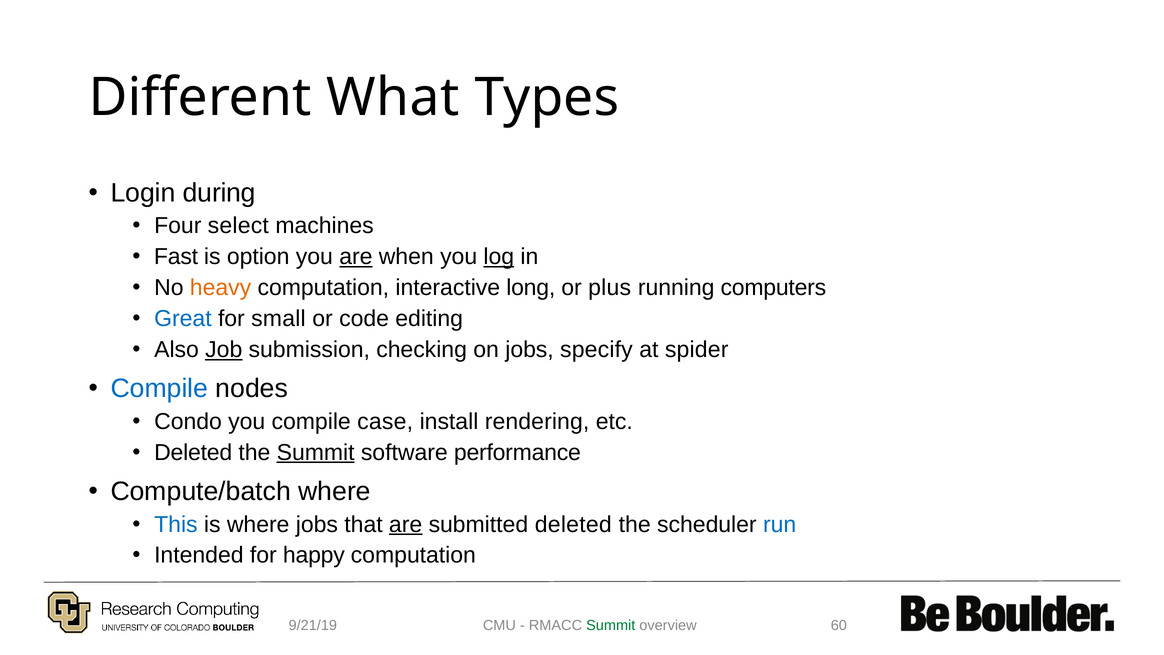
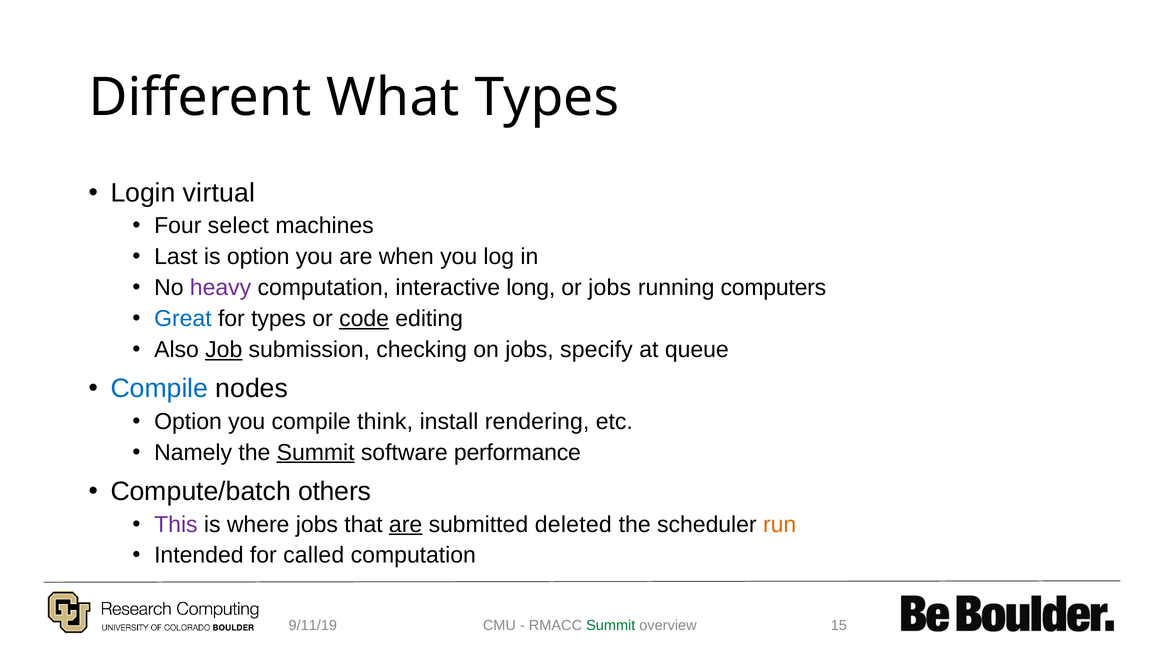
during: during -> virtual
Fast: Fast -> Last
are at (356, 257) underline: present -> none
log underline: present -> none
heavy colour: orange -> purple
or plus: plus -> jobs
for small: small -> types
code underline: none -> present
spider: spider -> queue
Condo at (188, 421): Condo -> Option
case: case -> think
Deleted at (193, 452): Deleted -> Namely
Compute/batch where: where -> others
This colour: blue -> purple
run colour: blue -> orange
happy: happy -> called
9/21/19: 9/21/19 -> 9/11/19
60: 60 -> 15
